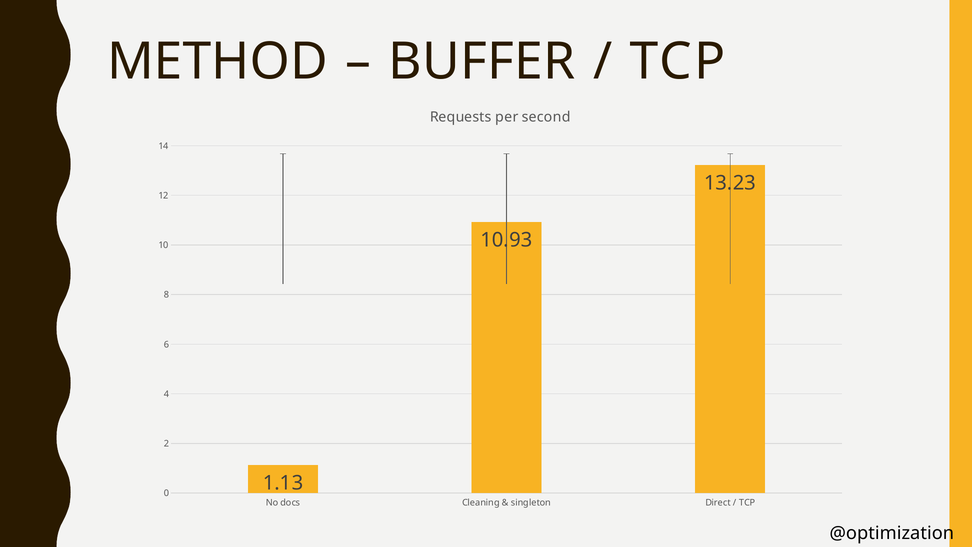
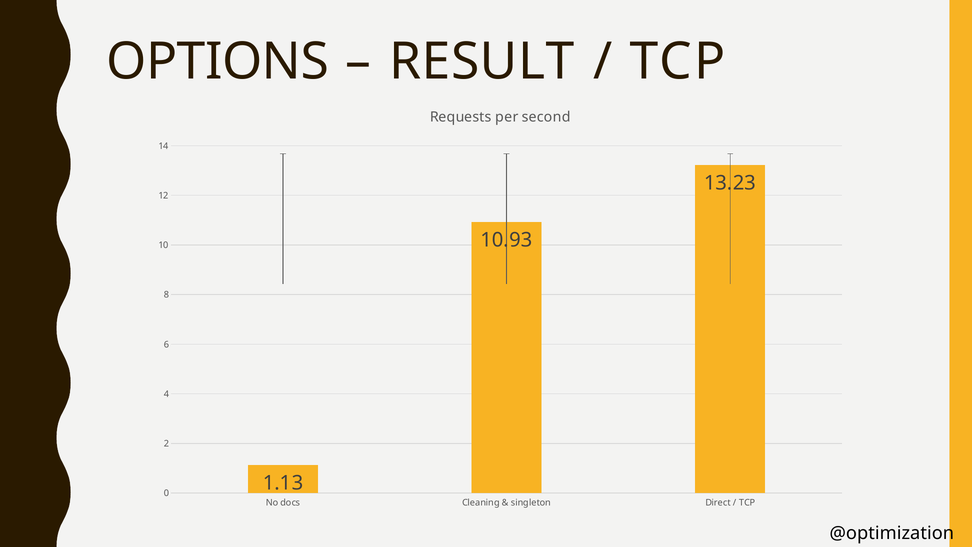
METHOD: METHOD -> OPTIONS
BUFFER: BUFFER -> RESULT
